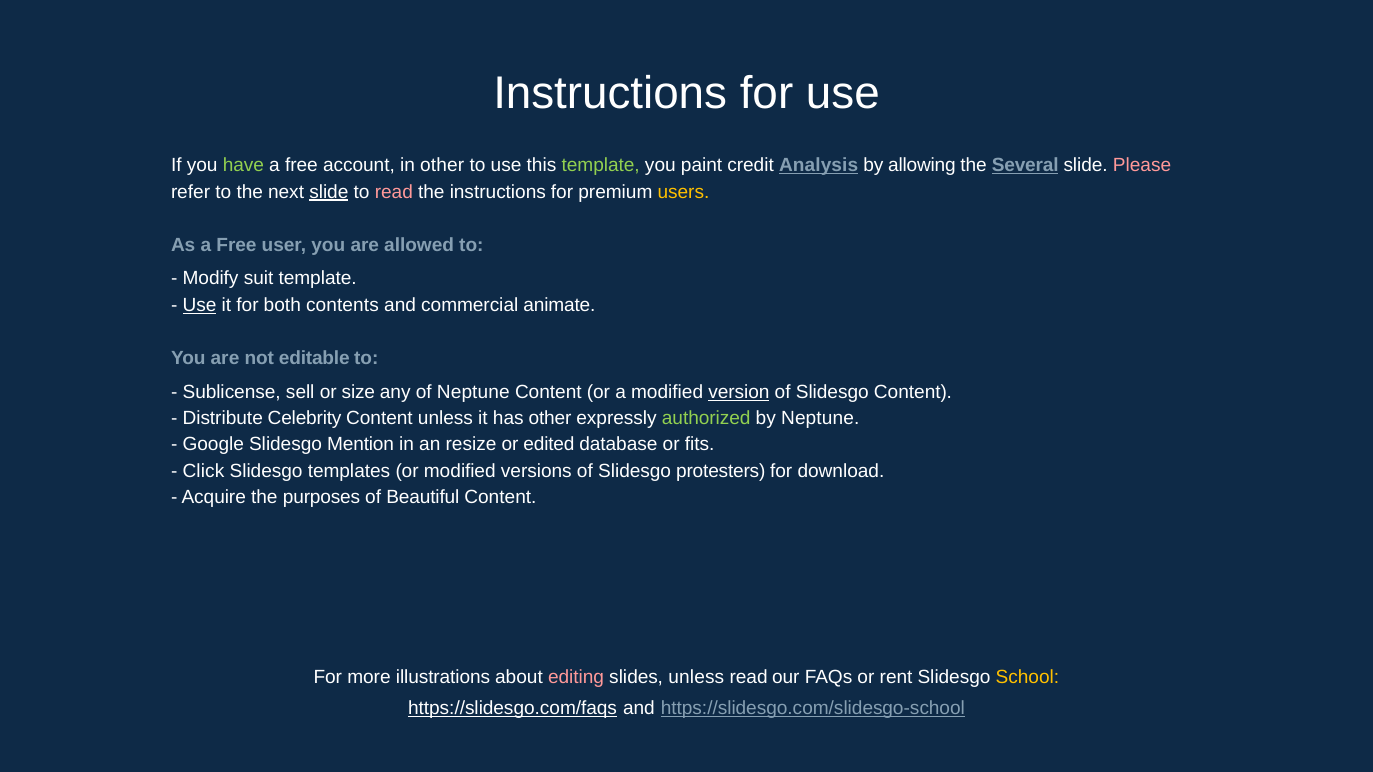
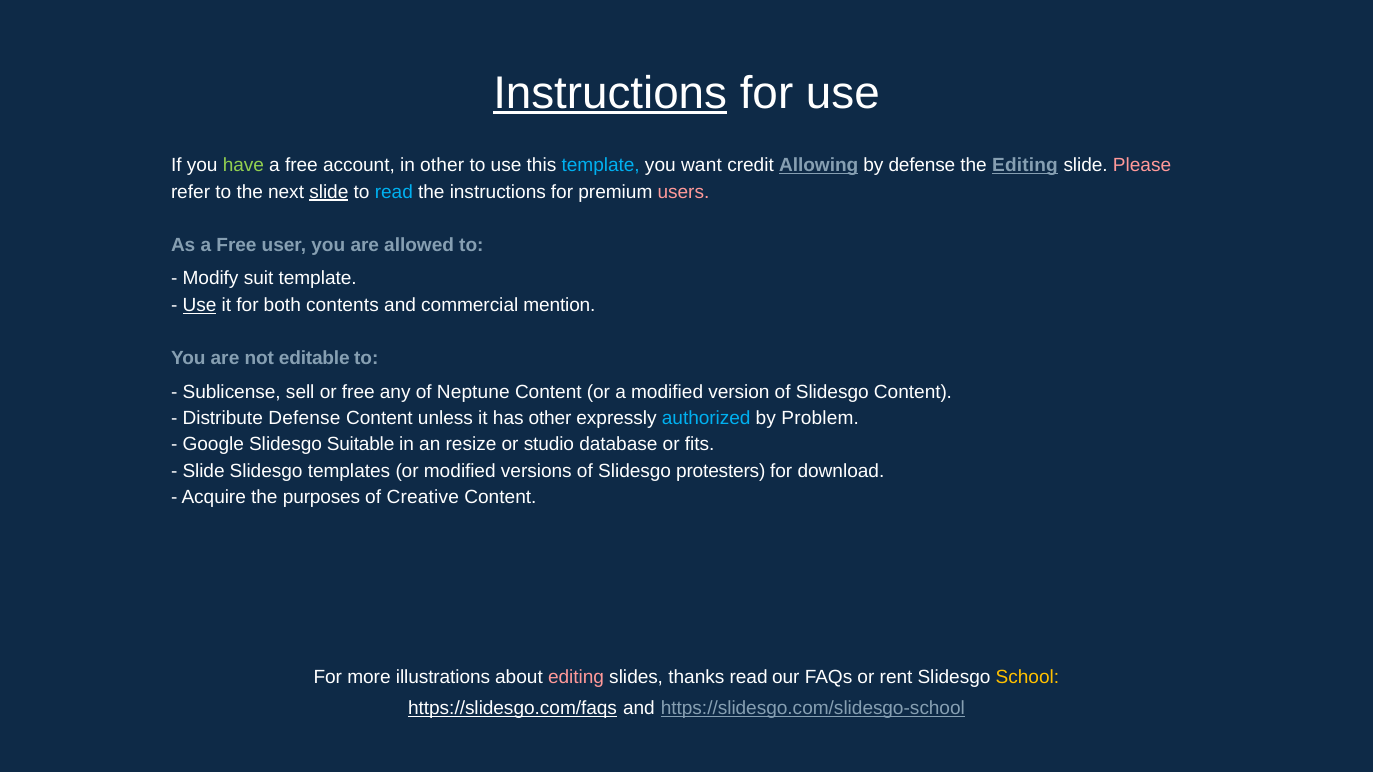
Instructions at (610, 93) underline: none -> present
template at (601, 165) colour: light green -> light blue
paint: paint -> want
Analysis: Analysis -> Allowing
by allowing: allowing -> defense
the Several: Several -> Editing
read at (394, 192) colour: pink -> light blue
users colour: yellow -> pink
animate: animate -> mention
or size: size -> free
version underline: present -> none
Distribute Celebrity: Celebrity -> Defense
authorized colour: light green -> light blue
by Neptune: Neptune -> Problem
Mention: Mention -> Suitable
edited: edited -> studio
Click at (203, 471): Click -> Slide
Beautiful: Beautiful -> Creative
slides unless: unless -> thanks
